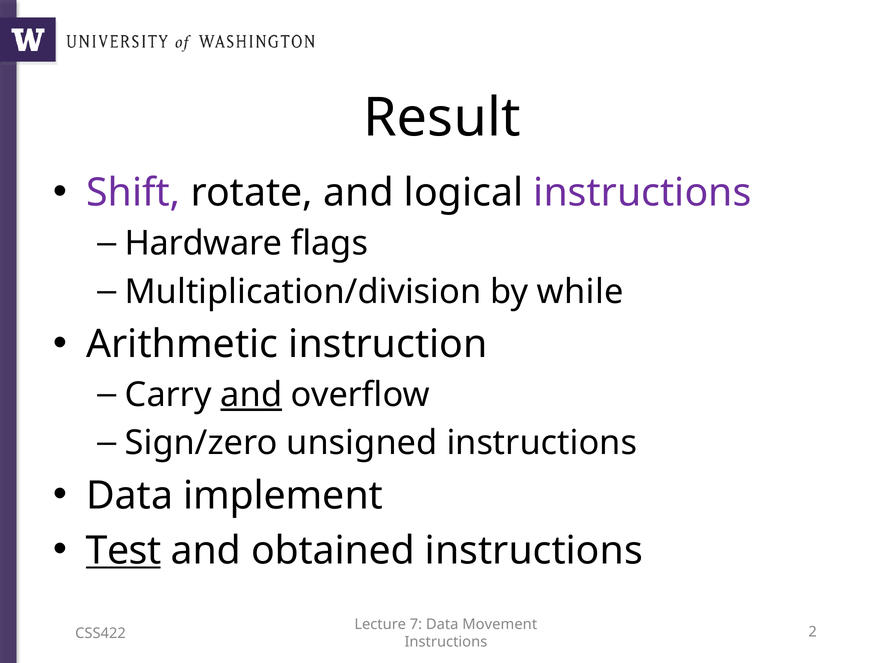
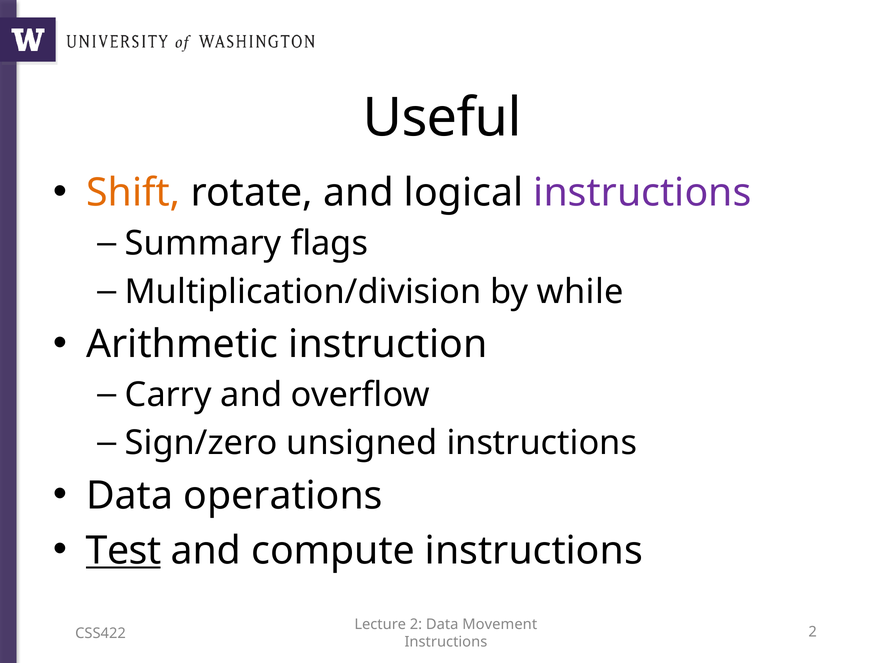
Result: Result -> Useful
Shift colour: purple -> orange
Hardware: Hardware -> Summary
and at (251, 395) underline: present -> none
implement: implement -> operations
obtained: obtained -> compute
Lecture 7: 7 -> 2
